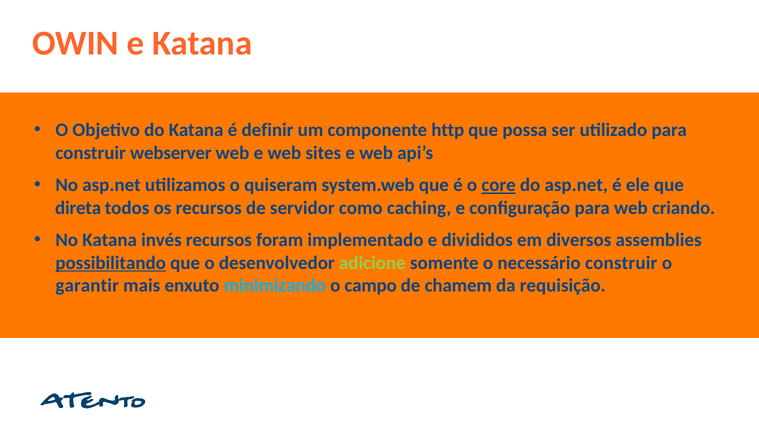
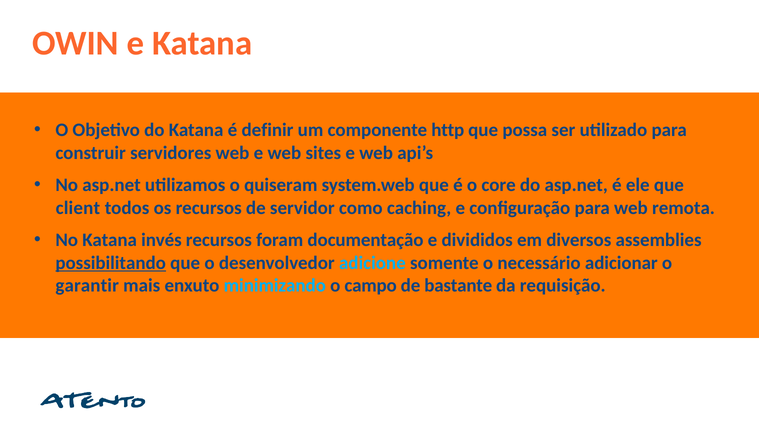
webserver: webserver -> servidores
core underline: present -> none
direta: direta -> client
criando: criando -> remota
implementado: implementado -> documentação
adicione colour: light green -> light blue
necessário construir: construir -> adicionar
chamem: chamem -> bastante
